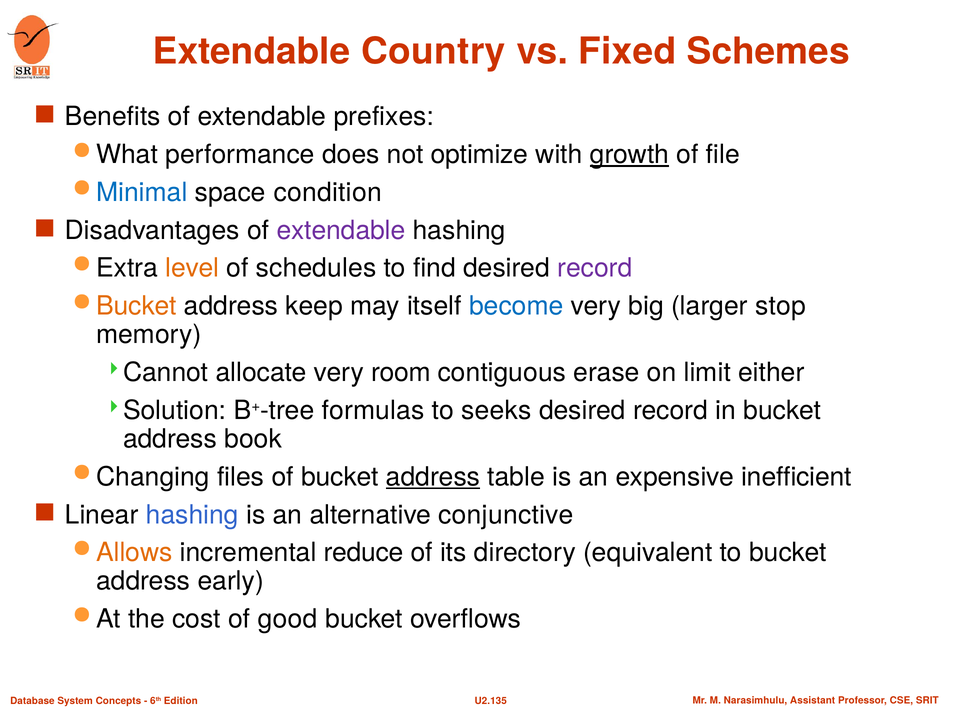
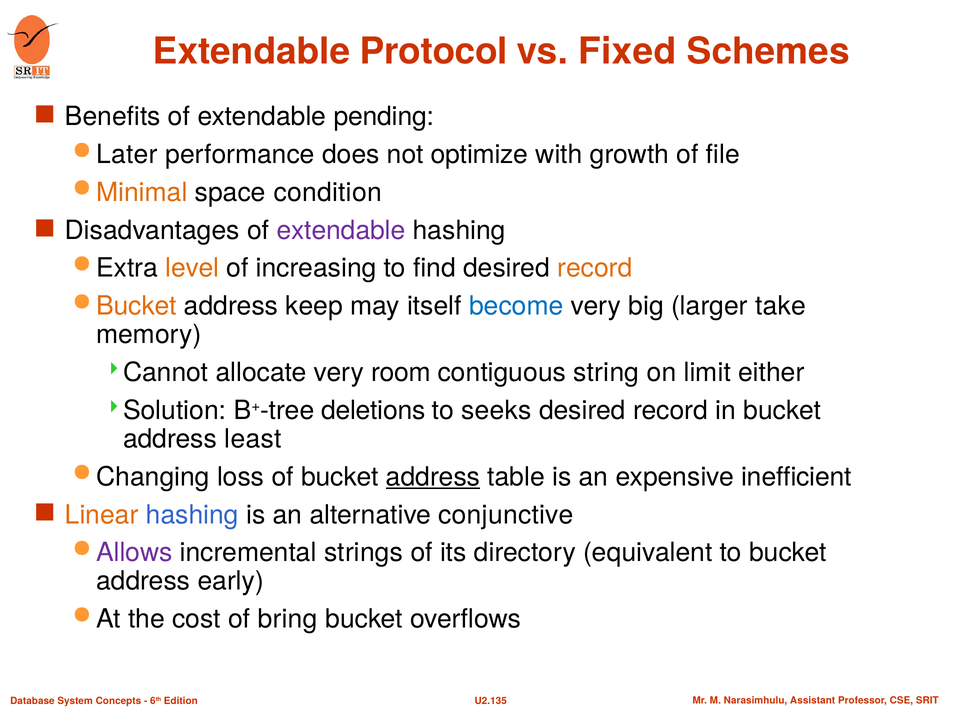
Country: Country -> Protocol
prefixes: prefixes -> pending
What: What -> Later
growth underline: present -> none
Minimal colour: blue -> orange
schedules: schedules -> increasing
record at (595, 268) colour: purple -> orange
stop: stop -> take
erase: erase -> string
formulas: formulas -> deletions
book: book -> least
files: files -> loss
Linear colour: black -> orange
Allows colour: orange -> purple
reduce: reduce -> strings
good: good -> bring
